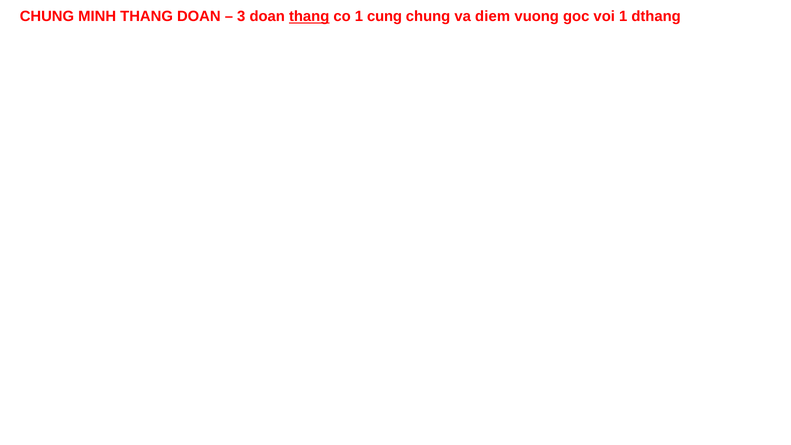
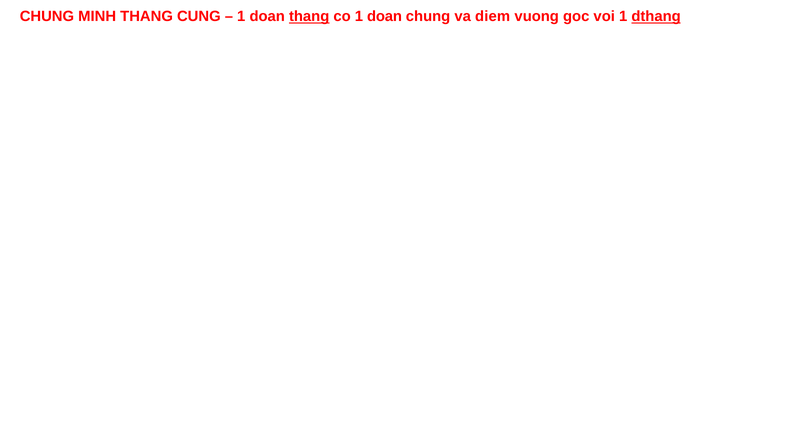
THANG DOAN: DOAN -> CUNG
3 at (241, 16): 3 -> 1
co 1 cung: cung -> doan
dthang underline: none -> present
